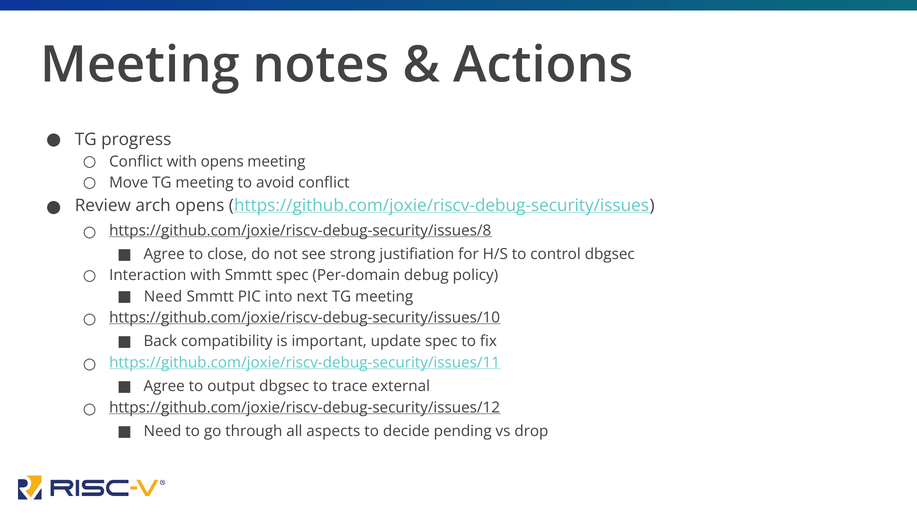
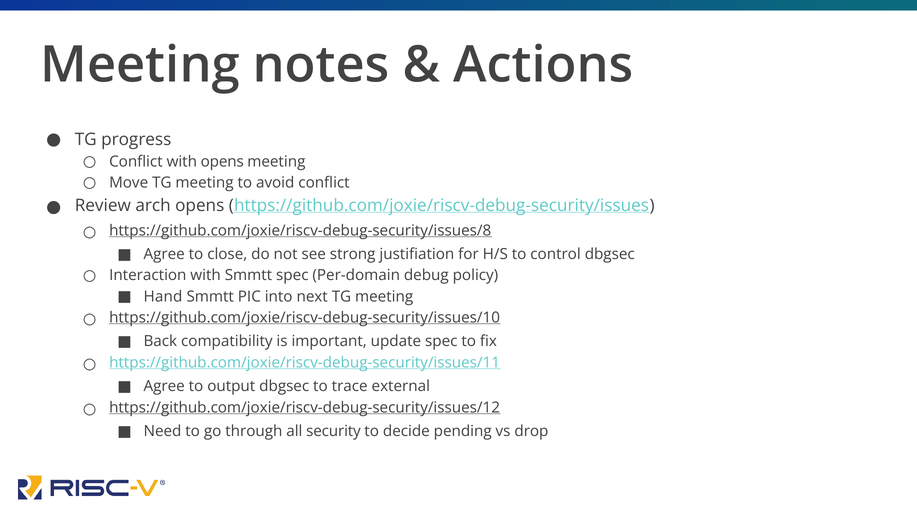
Need at (163, 296): Need -> Hand
aspects: aspects -> security
